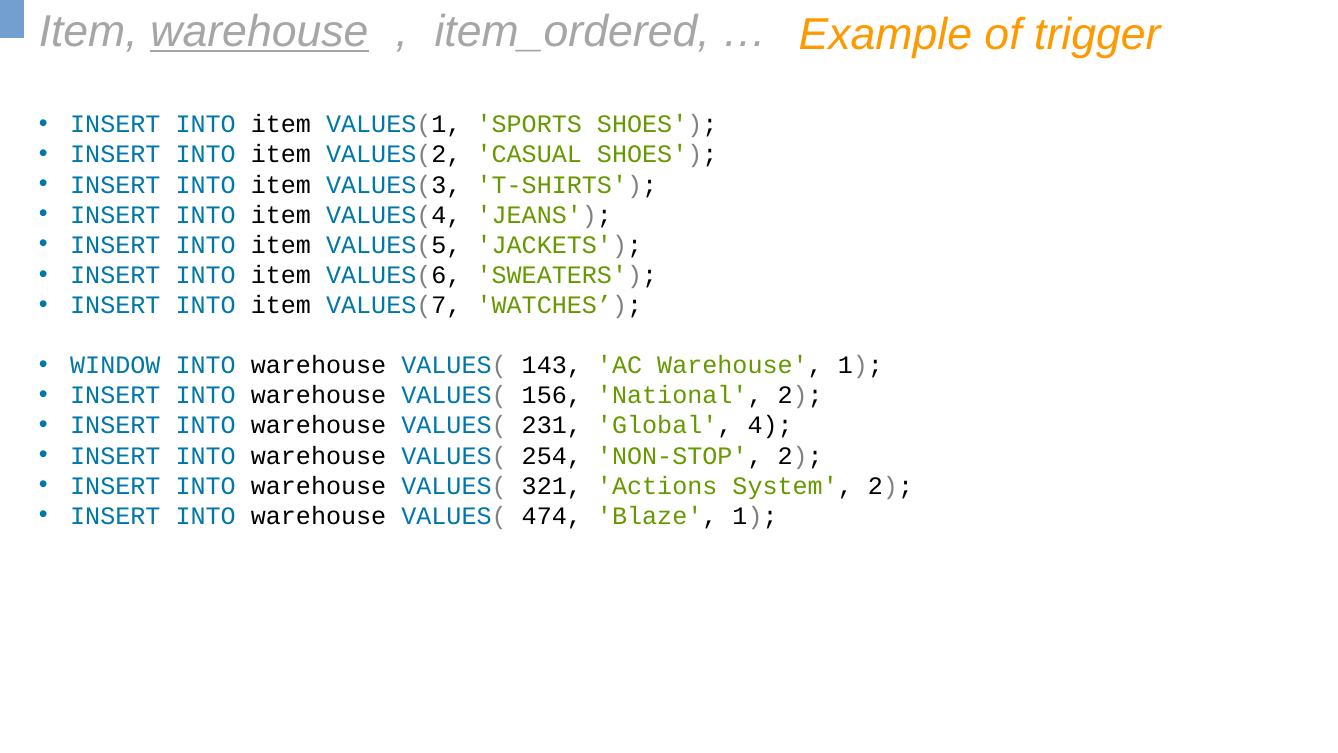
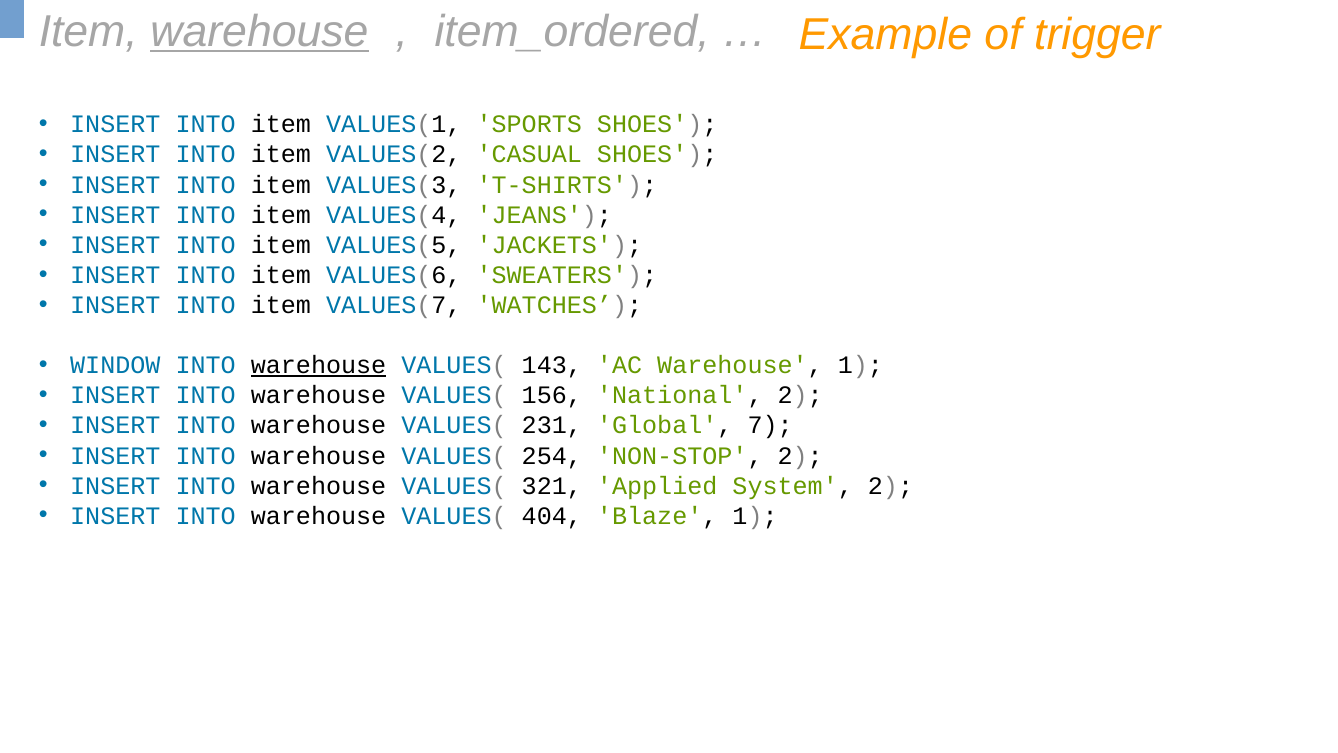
warehouse at (319, 365) underline: none -> present
4: 4 -> 7
Actions: Actions -> Applied
474: 474 -> 404
